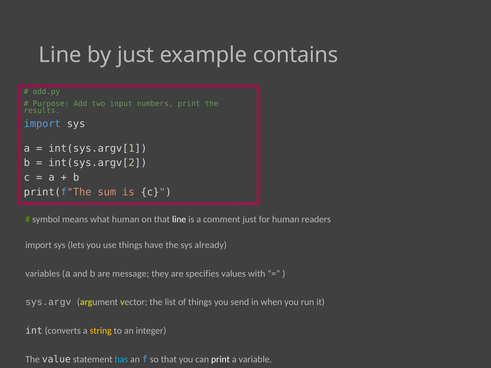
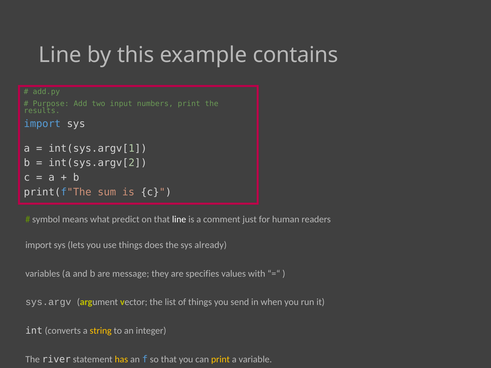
by just: just -> this
what human: human -> predict
have: have -> does
value: value -> river
has colour: light blue -> yellow
print at (220, 359) colour: white -> yellow
